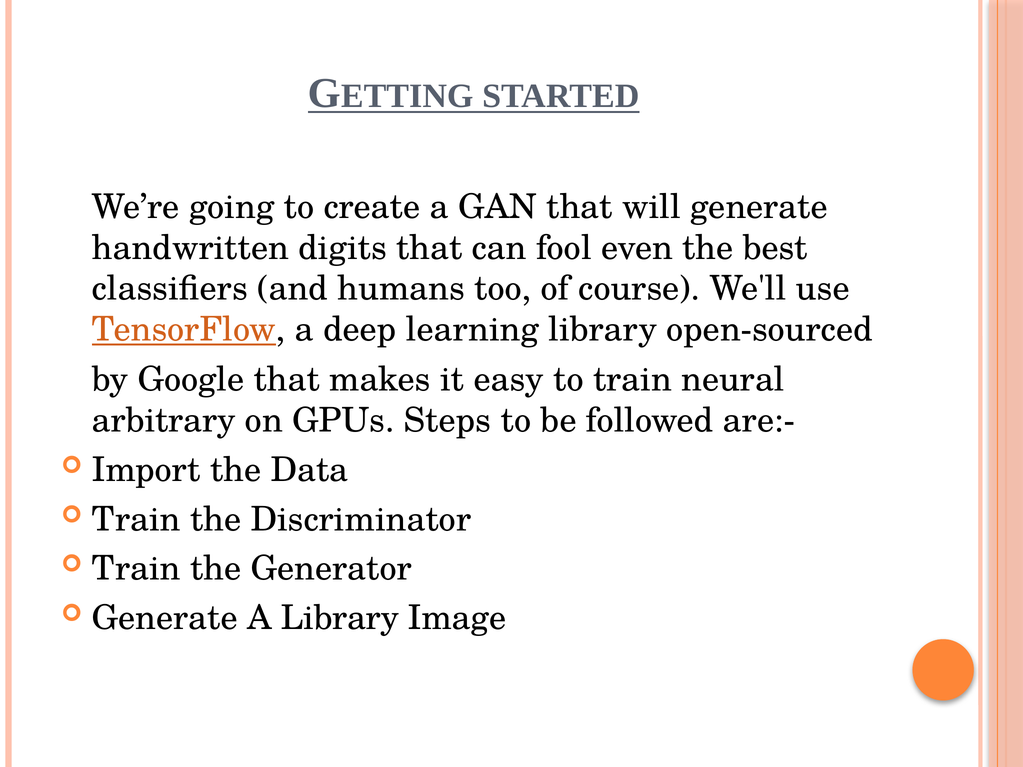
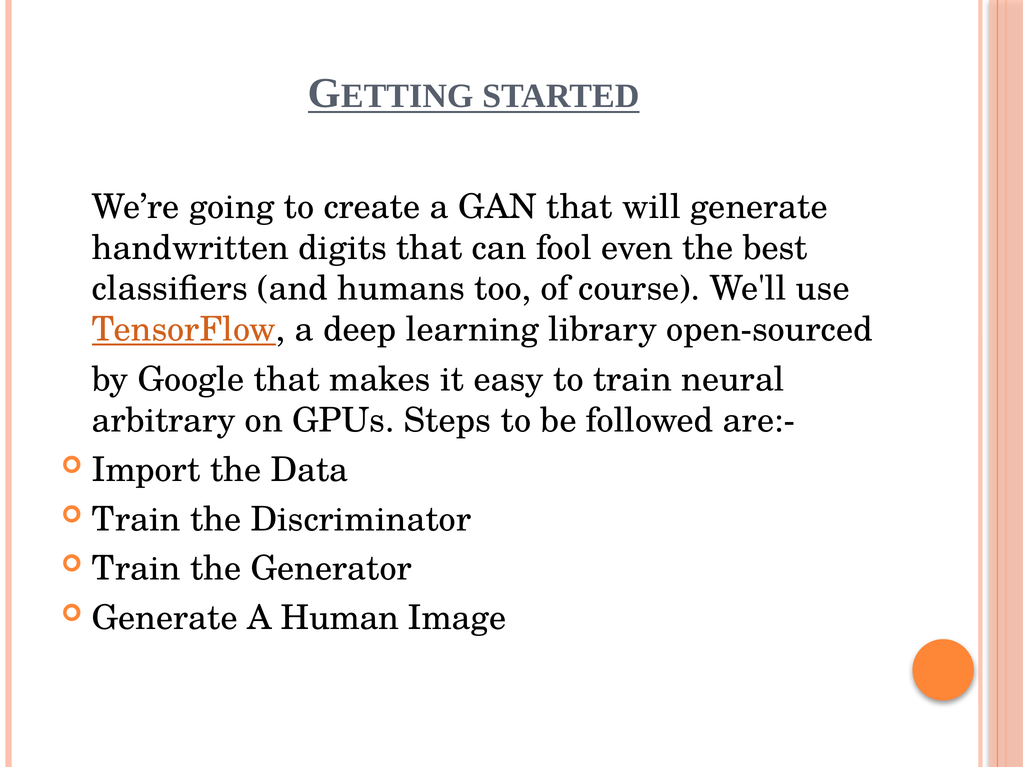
A Library: Library -> Human
